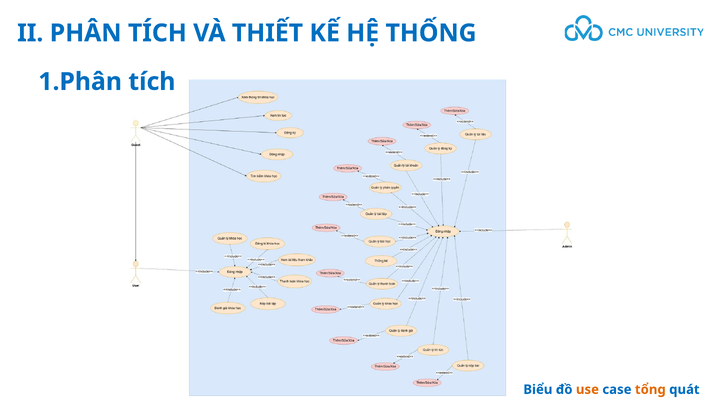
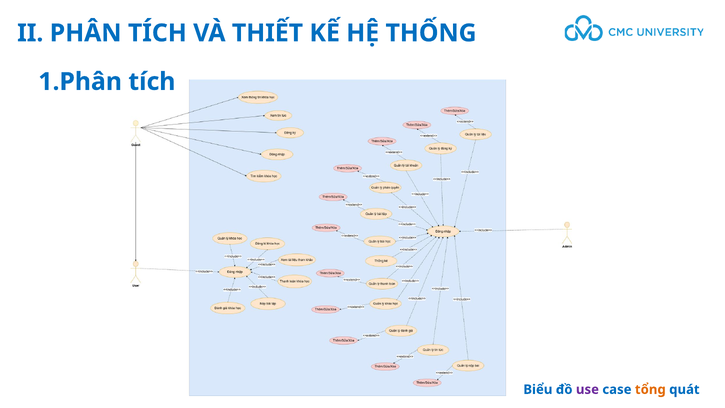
use colour: orange -> purple
